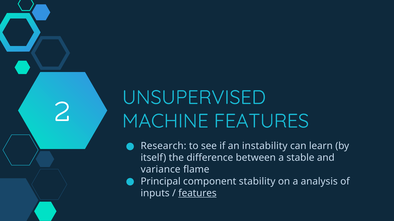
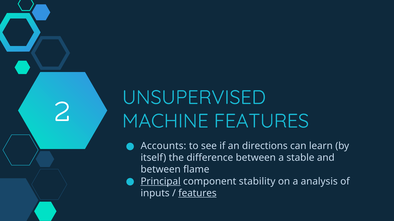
Research: Research -> Accounts
instability: instability -> directions
variance at (161, 170): variance -> between
Principal underline: none -> present
